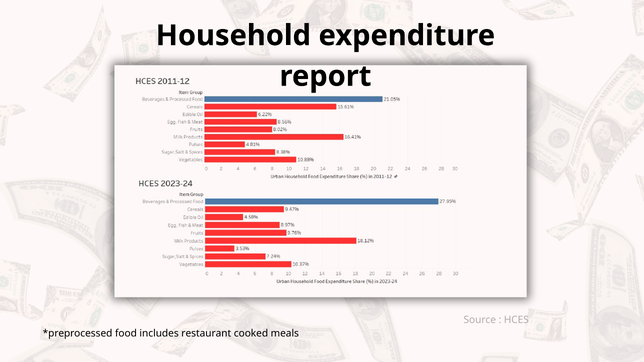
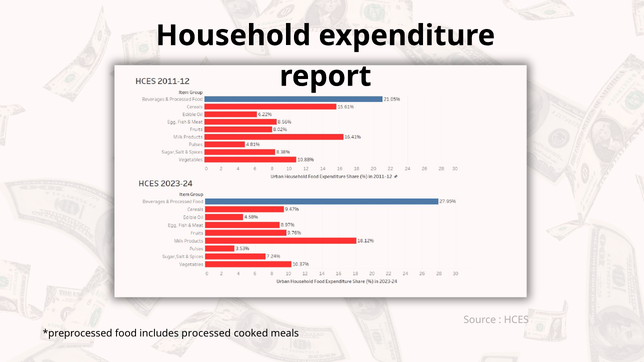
restaurant: restaurant -> processed
